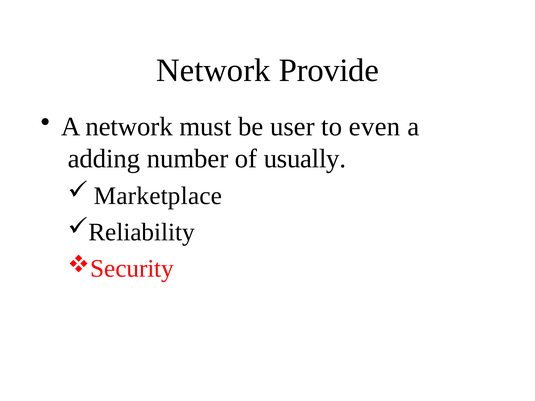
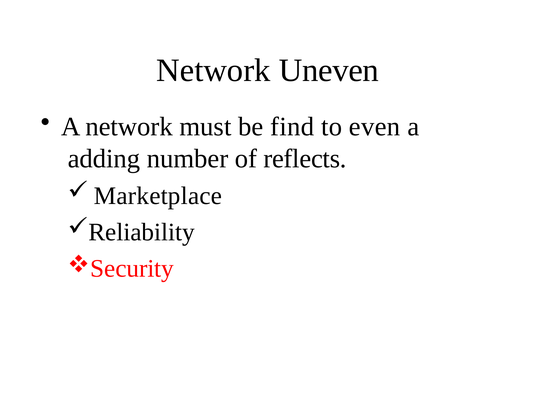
Provide: Provide -> Uneven
user: user -> find
usually: usually -> reflects
